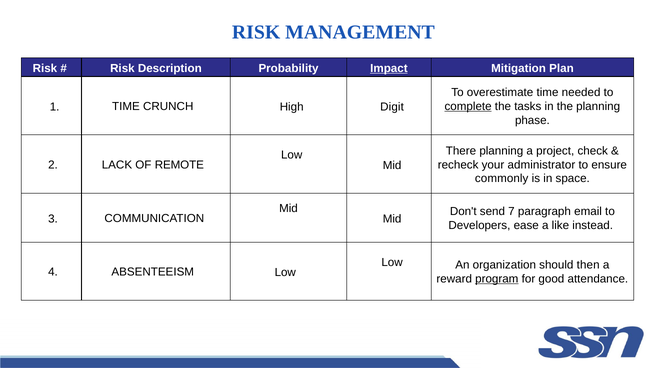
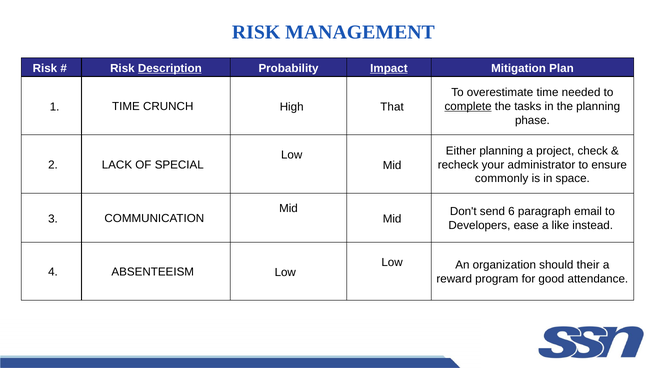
Description underline: none -> present
Digit: Digit -> That
There: There -> Either
REMOTE: REMOTE -> SPECIAL
7: 7 -> 6
then: then -> their
program underline: present -> none
